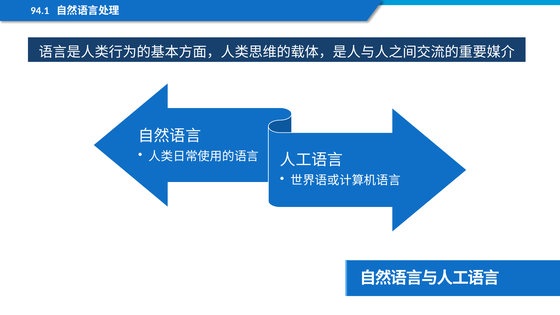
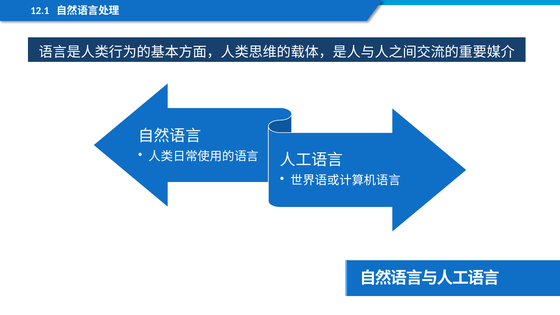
94.1: 94.1 -> 12.1
